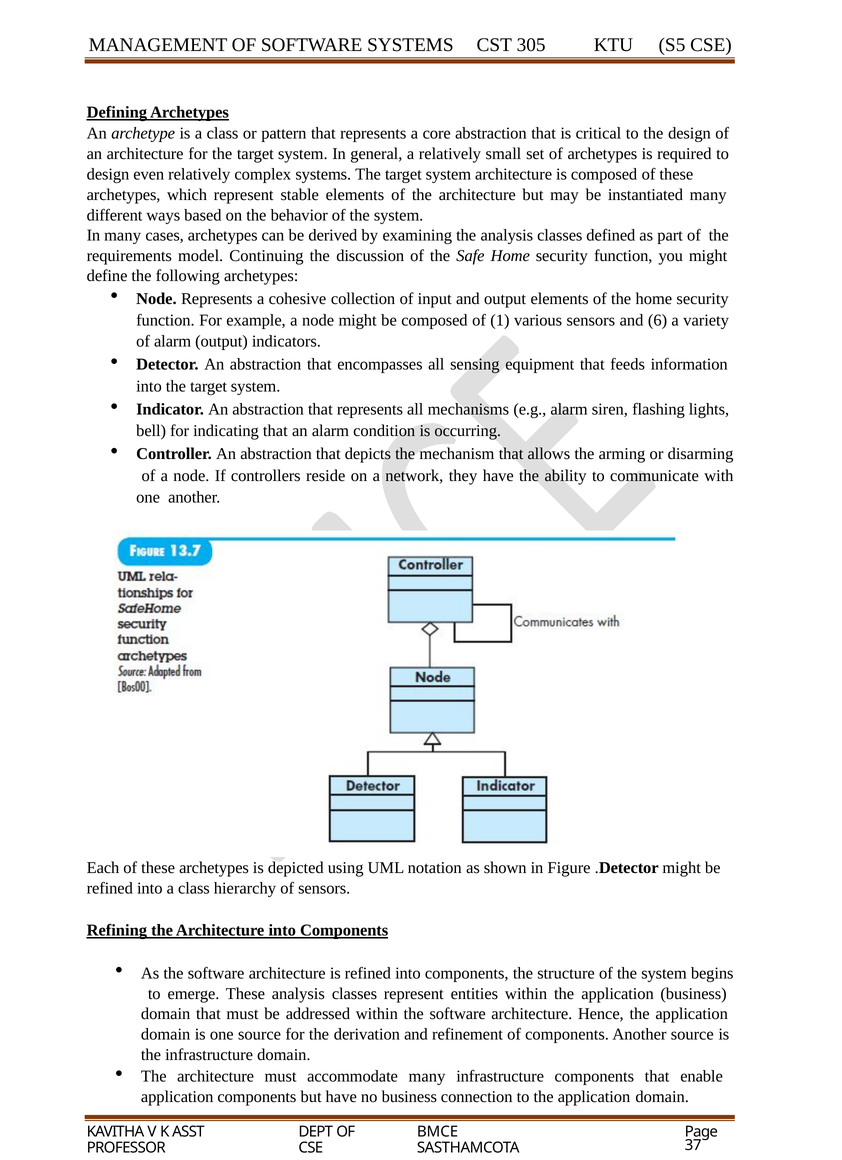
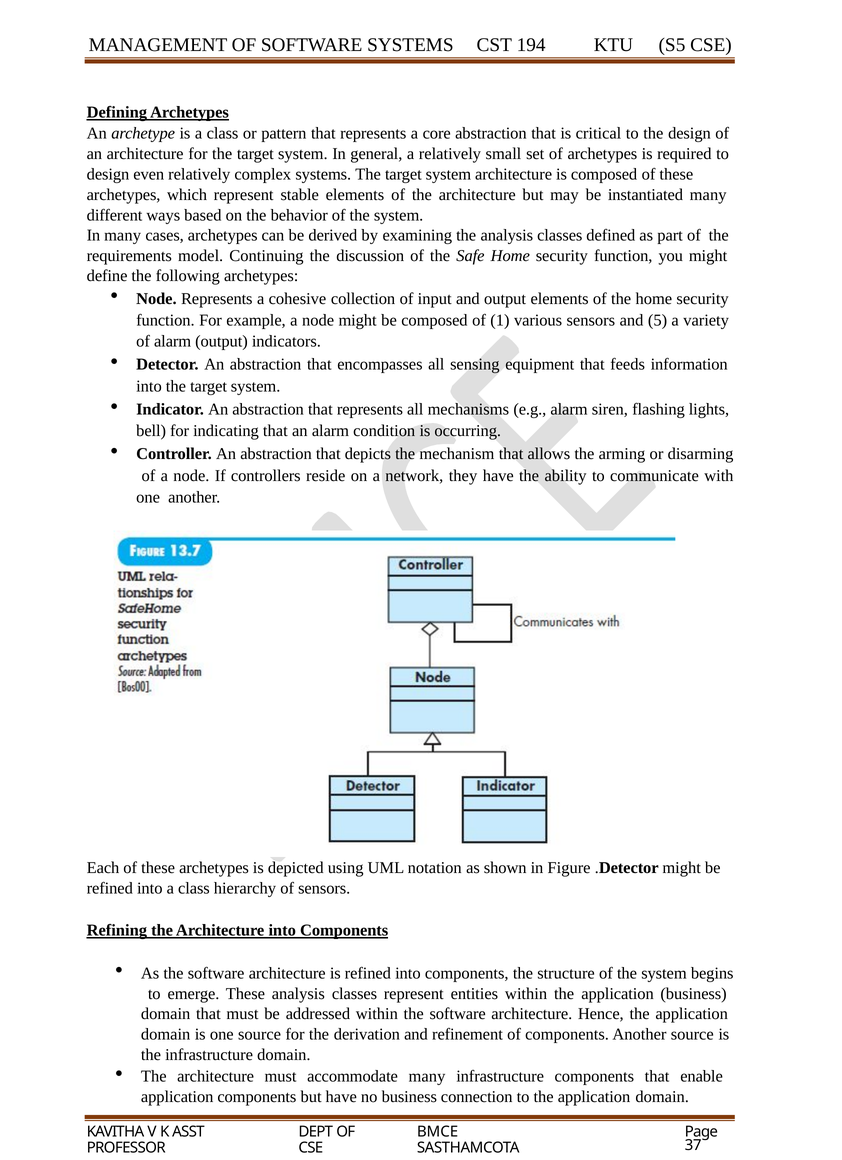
305: 305 -> 194
6: 6 -> 5
